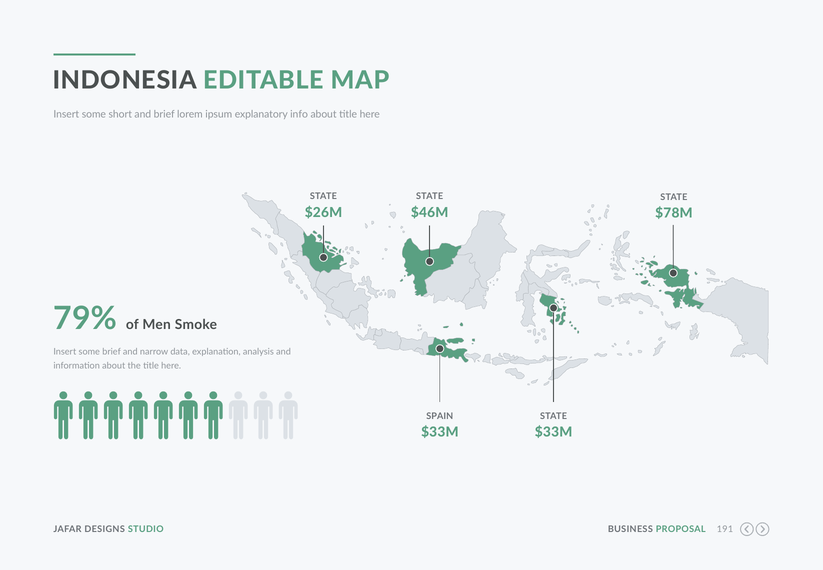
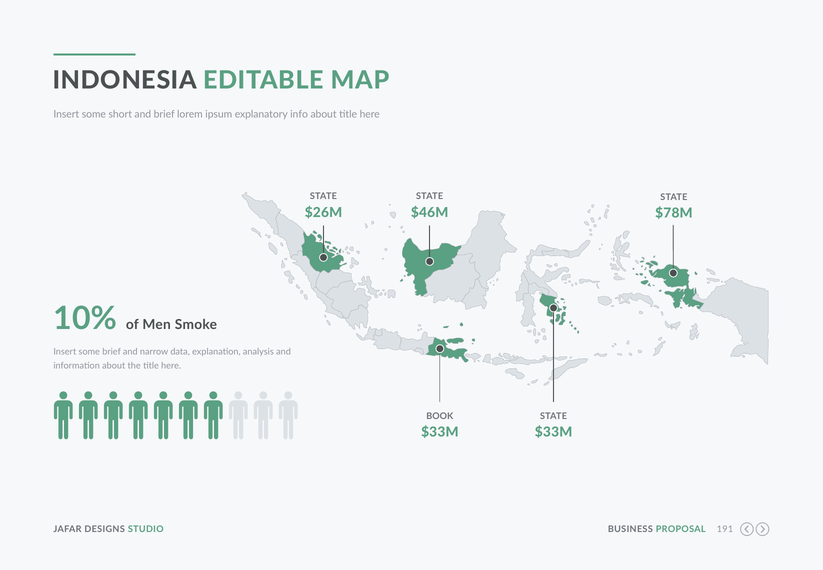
79%: 79% -> 10%
SPAIN: SPAIN -> BOOK
